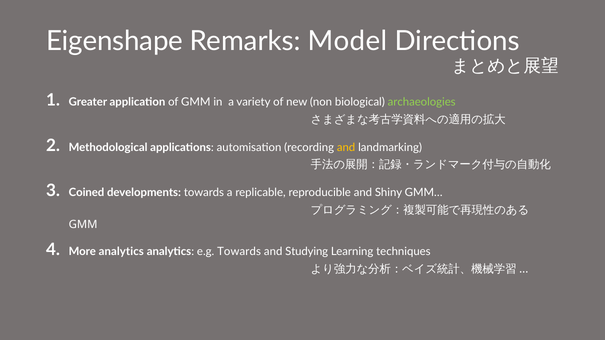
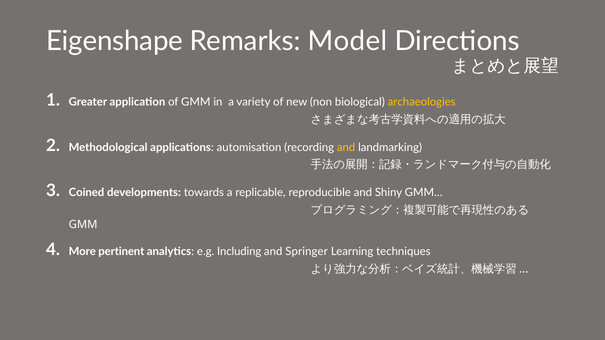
archaeologies colour: light green -> yellow
More analytics: analytics -> pertinent
e.g Towards: Towards -> Including
Studying: Studying -> Springer
